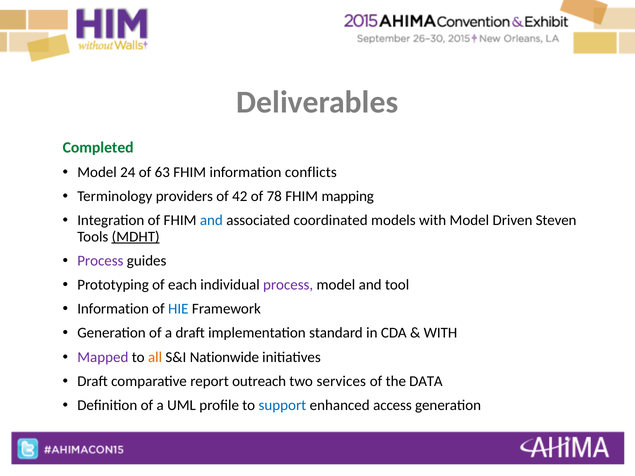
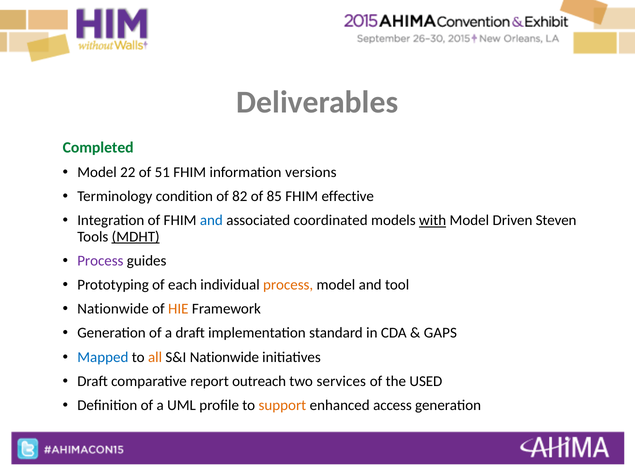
24: 24 -> 22
63: 63 -> 51
conflicts: conflicts -> versions
providers: providers -> condition
42: 42 -> 82
78: 78 -> 85
mapping: mapping -> effective
with at (433, 221) underline: none -> present
process at (288, 285) colour: purple -> orange
Information at (113, 309): Information -> Nationwide
HIE colour: blue -> orange
WITH at (440, 333): WITH -> GAPS
Mapped colour: purple -> blue
DATA: DATA -> USED
support colour: blue -> orange
